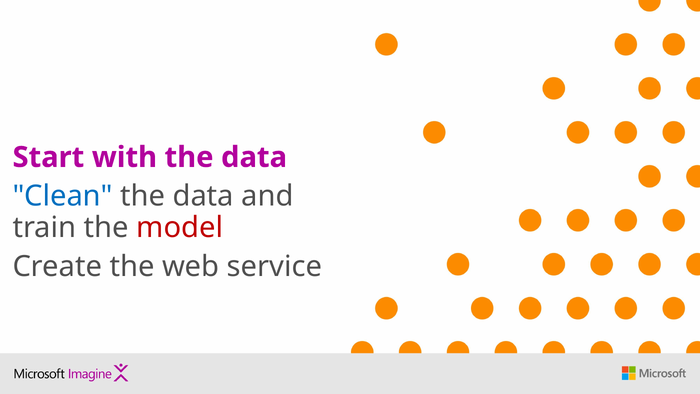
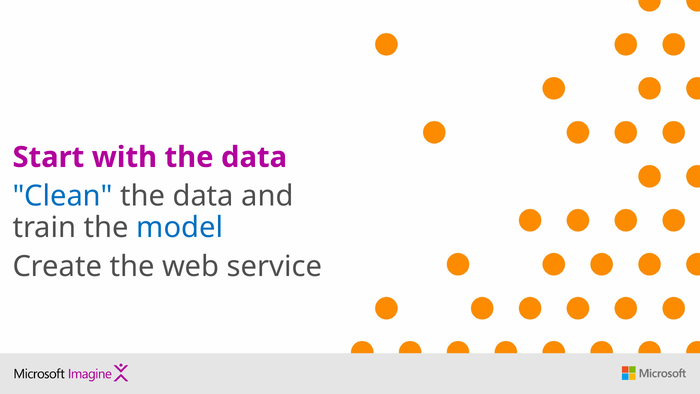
model colour: red -> blue
